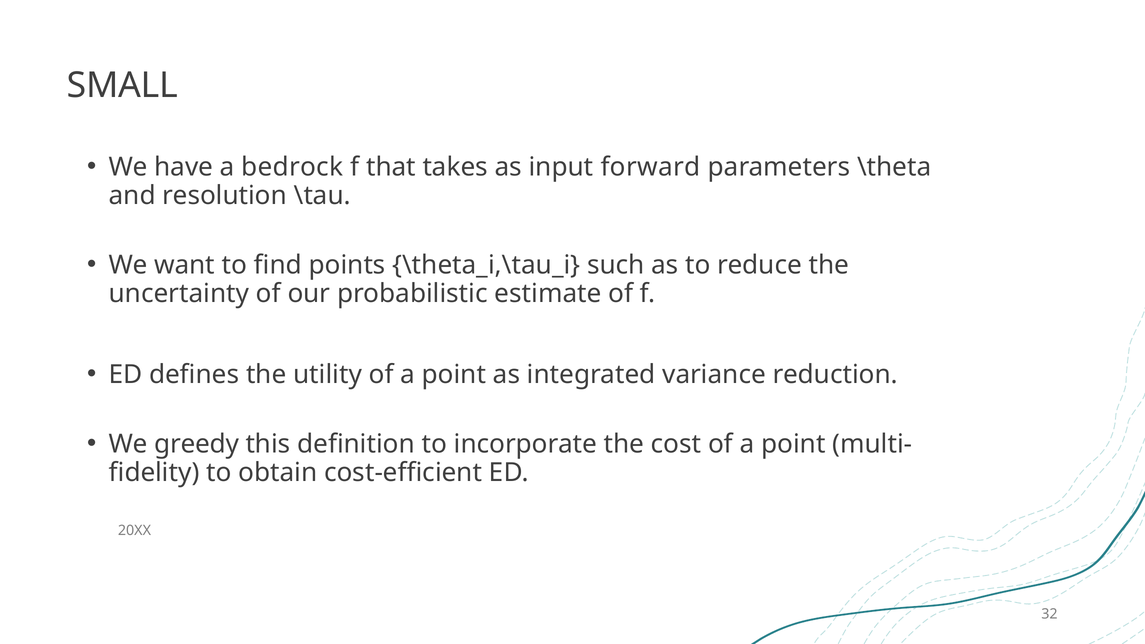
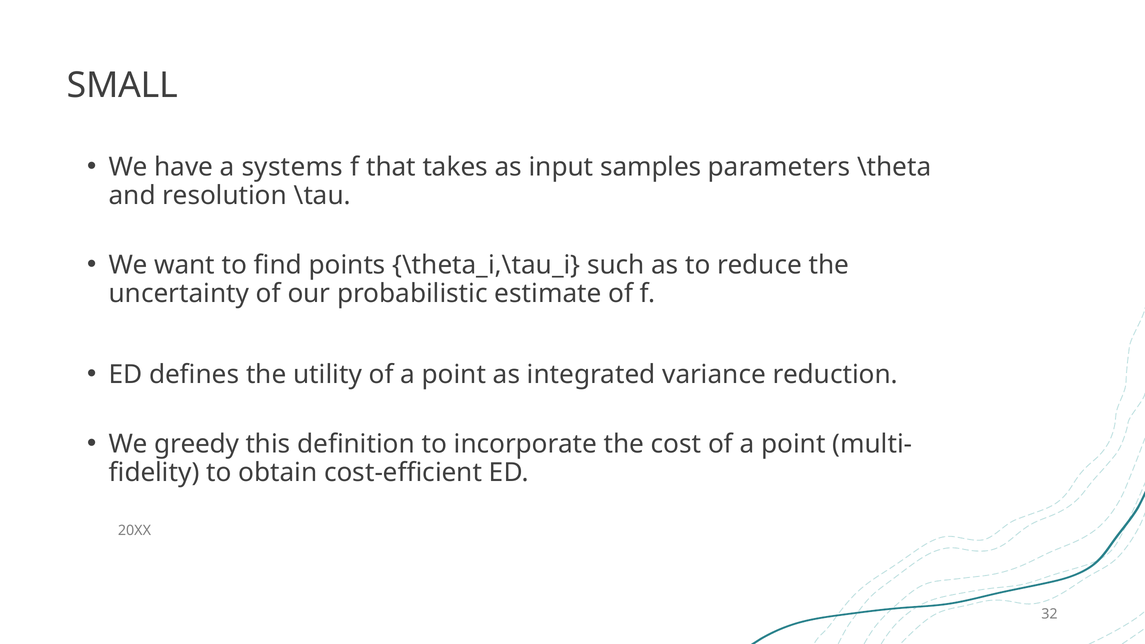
bedrock: bedrock -> systems
forward: forward -> samples
